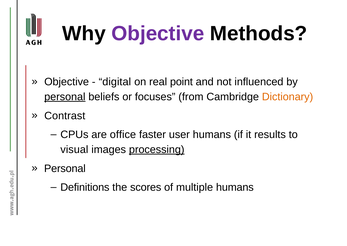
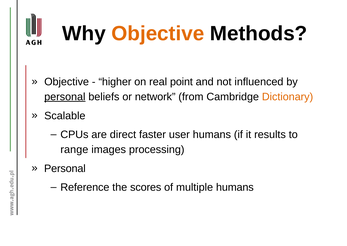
Objective at (158, 33) colour: purple -> orange
digital: digital -> higher
focuses: focuses -> network
Contrast: Contrast -> Scalable
office: office -> direct
visual: visual -> range
processing underline: present -> none
Definitions: Definitions -> Reference
